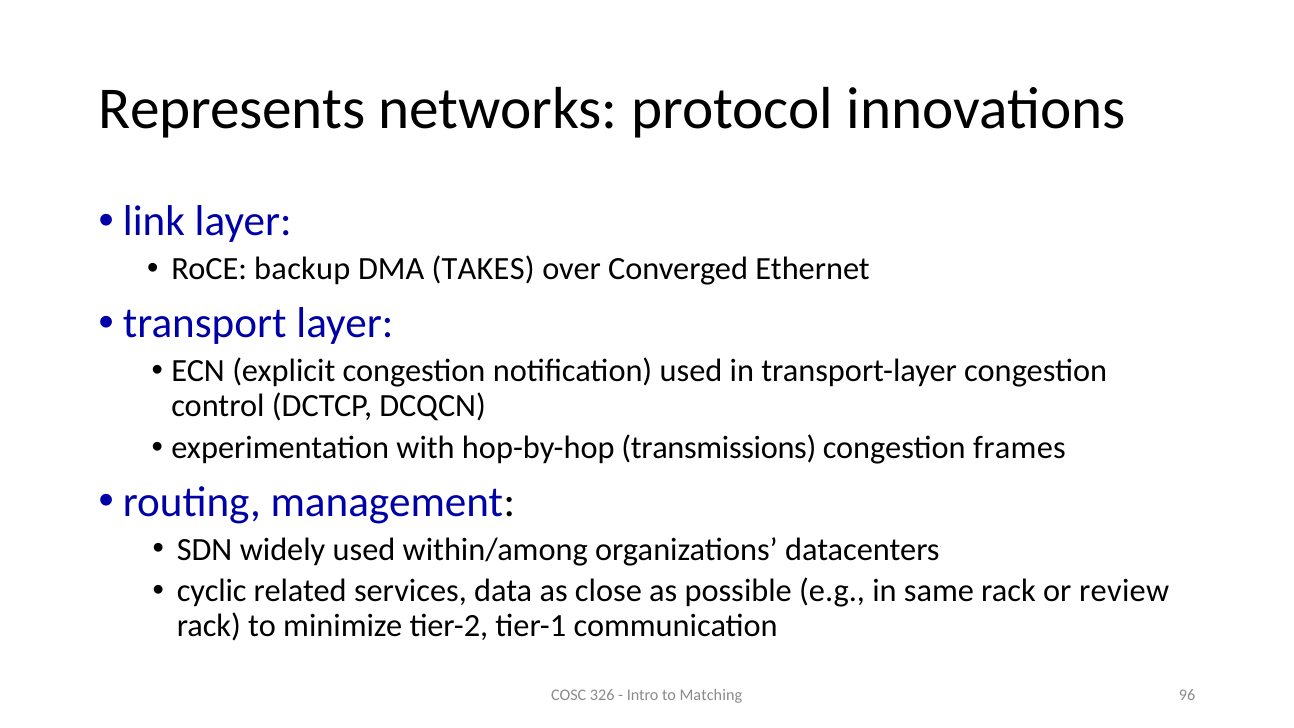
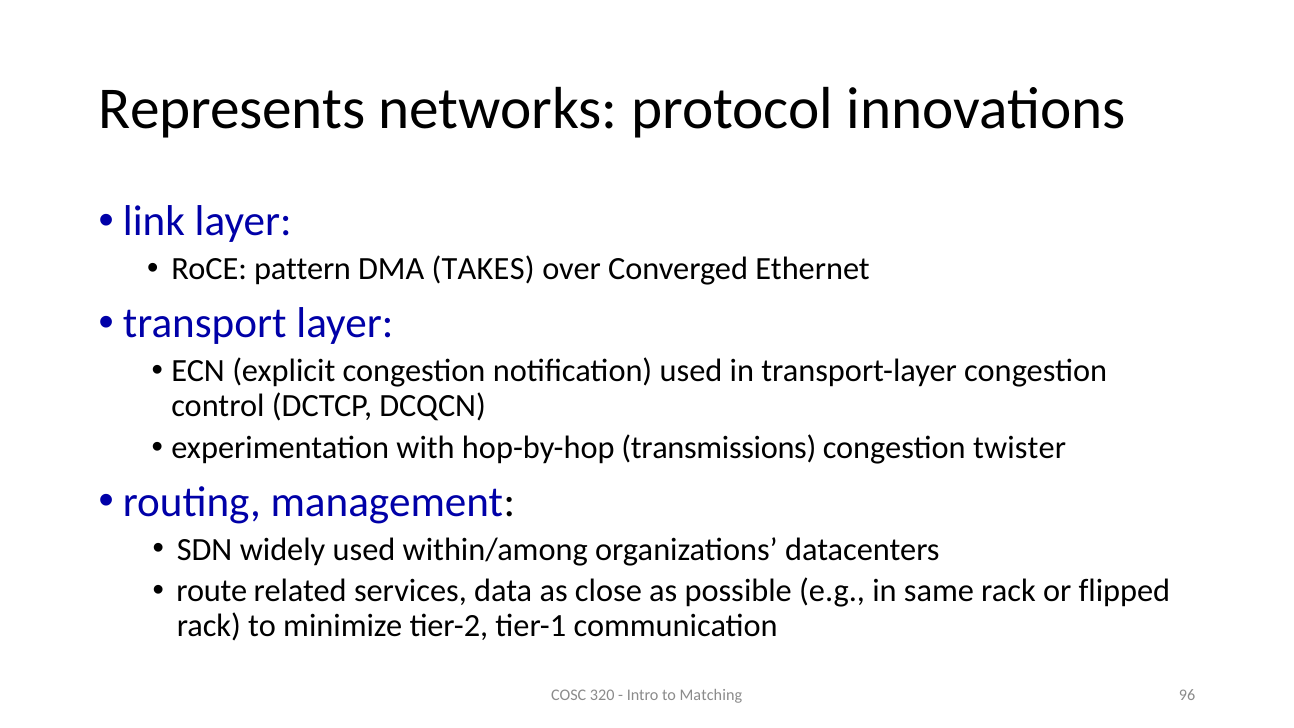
backup: backup -> pattern
frames: frames -> twister
cyclic: cyclic -> route
review: review -> flipped
326: 326 -> 320
